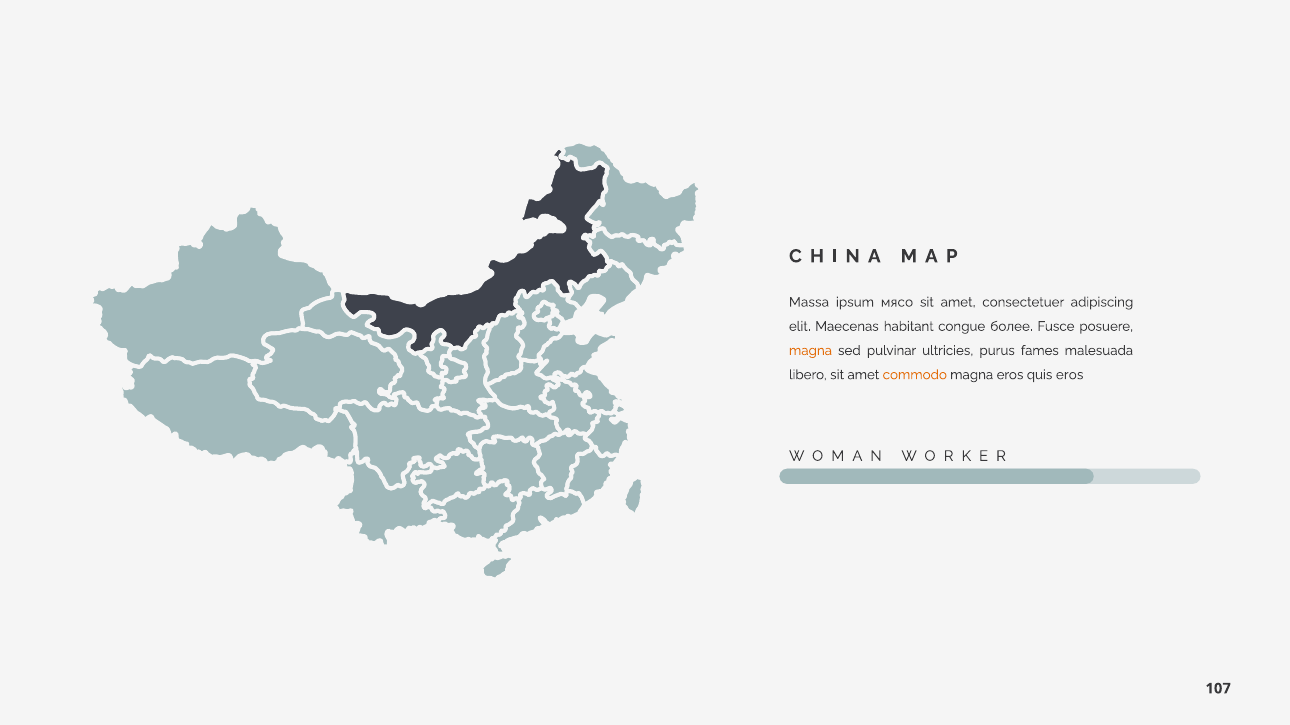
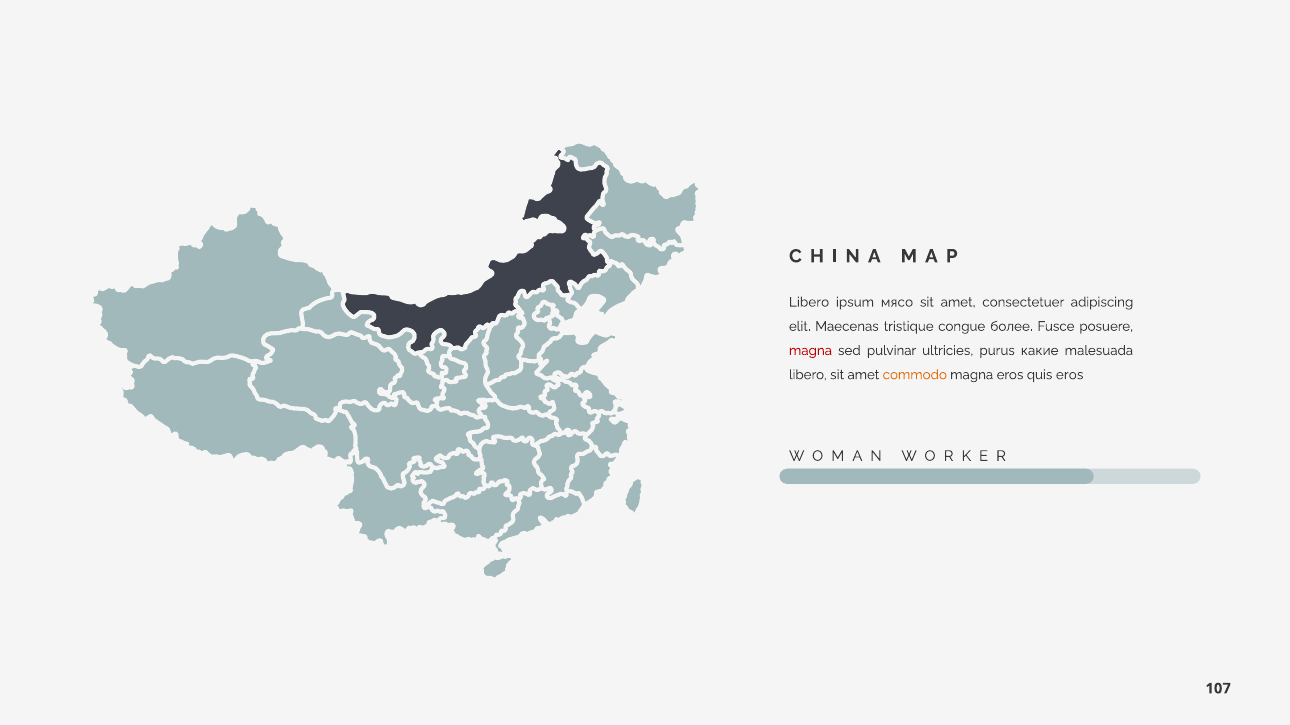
Massa at (809, 302): Massa -> Libero
habitant: habitant -> tristique
magna at (810, 351) colour: orange -> red
fames: fames -> какие
